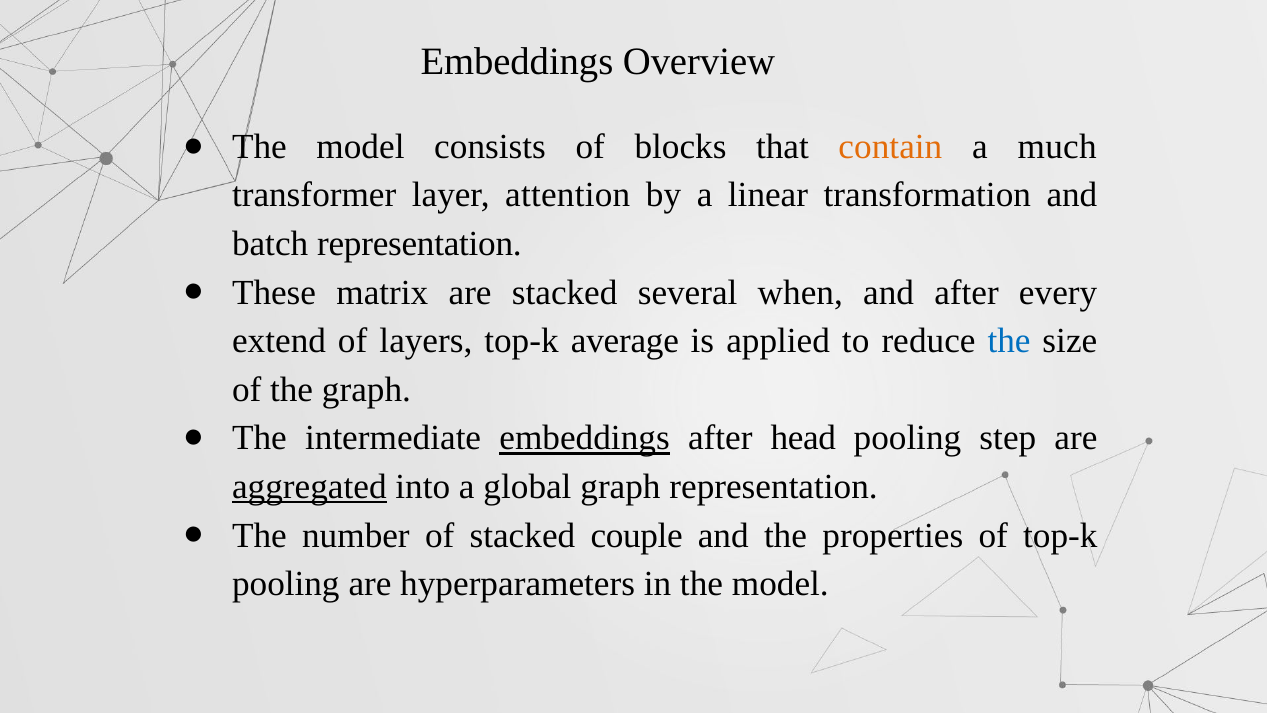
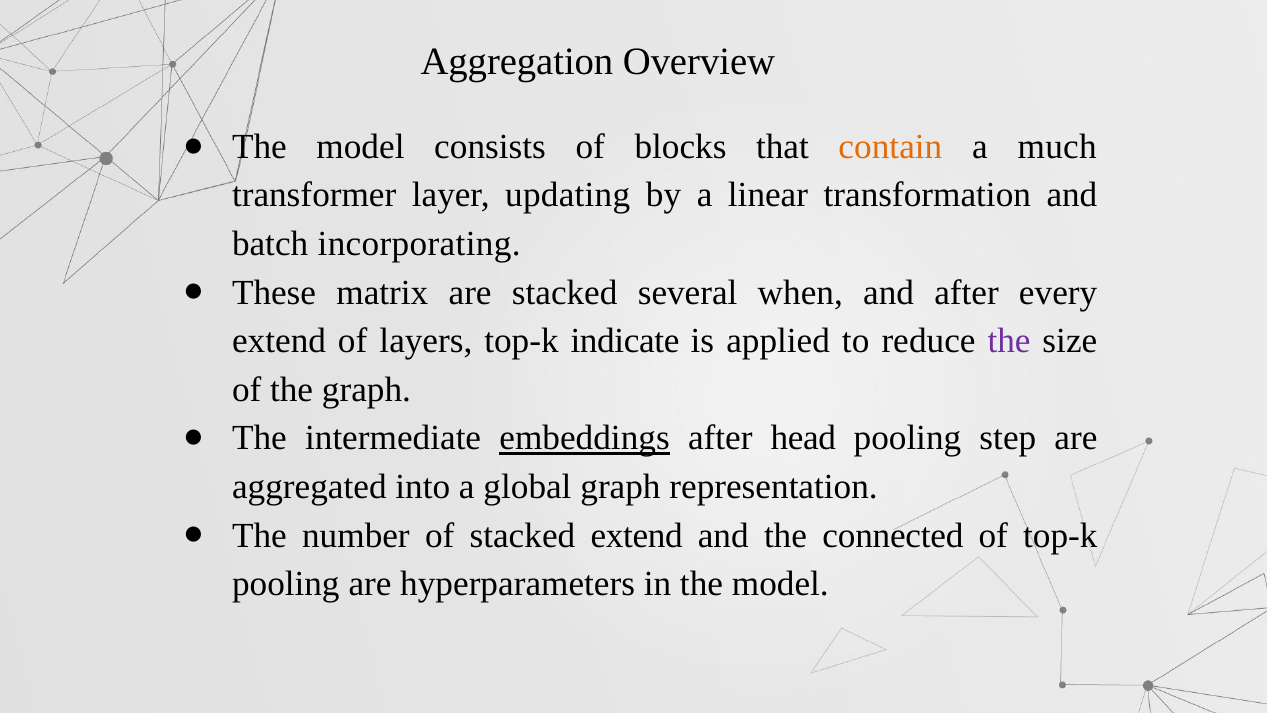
Embeddings at (517, 62): Embeddings -> Aggregation
attention: attention -> updating
batch representation: representation -> incorporating
average: average -> indicate
the at (1009, 341) colour: blue -> purple
aggregated underline: present -> none
stacked couple: couple -> extend
properties: properties -> connected
